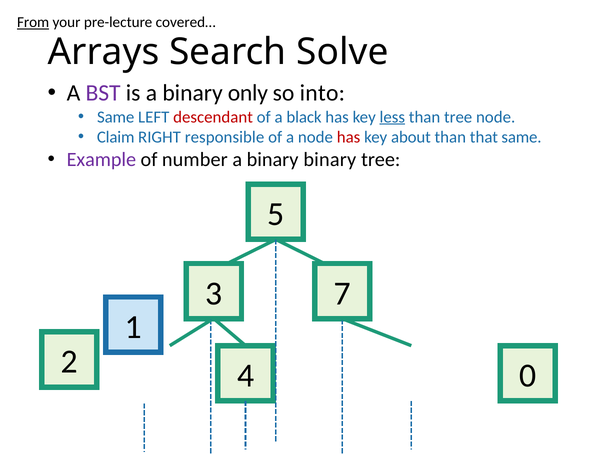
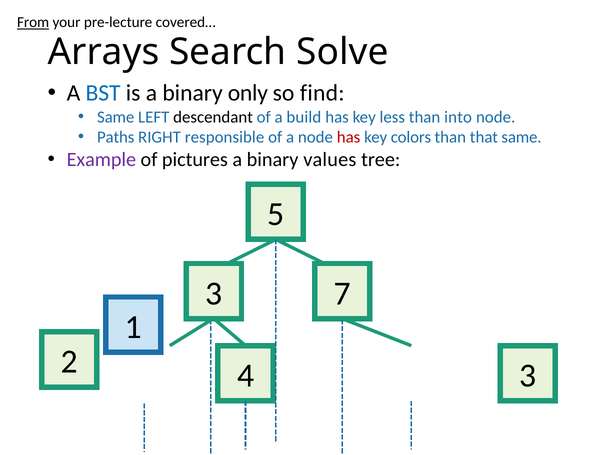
BST colour: purple -> blue
into: into -> find
descendant colour: red -> black
black: black -> build
less underline: present -> none
than tree: tree -> into
Claim: Claim -> Paths
about: about -> colors
number: number -> pictures
binary binary: binary -> values
2 0: 0 -> 3
